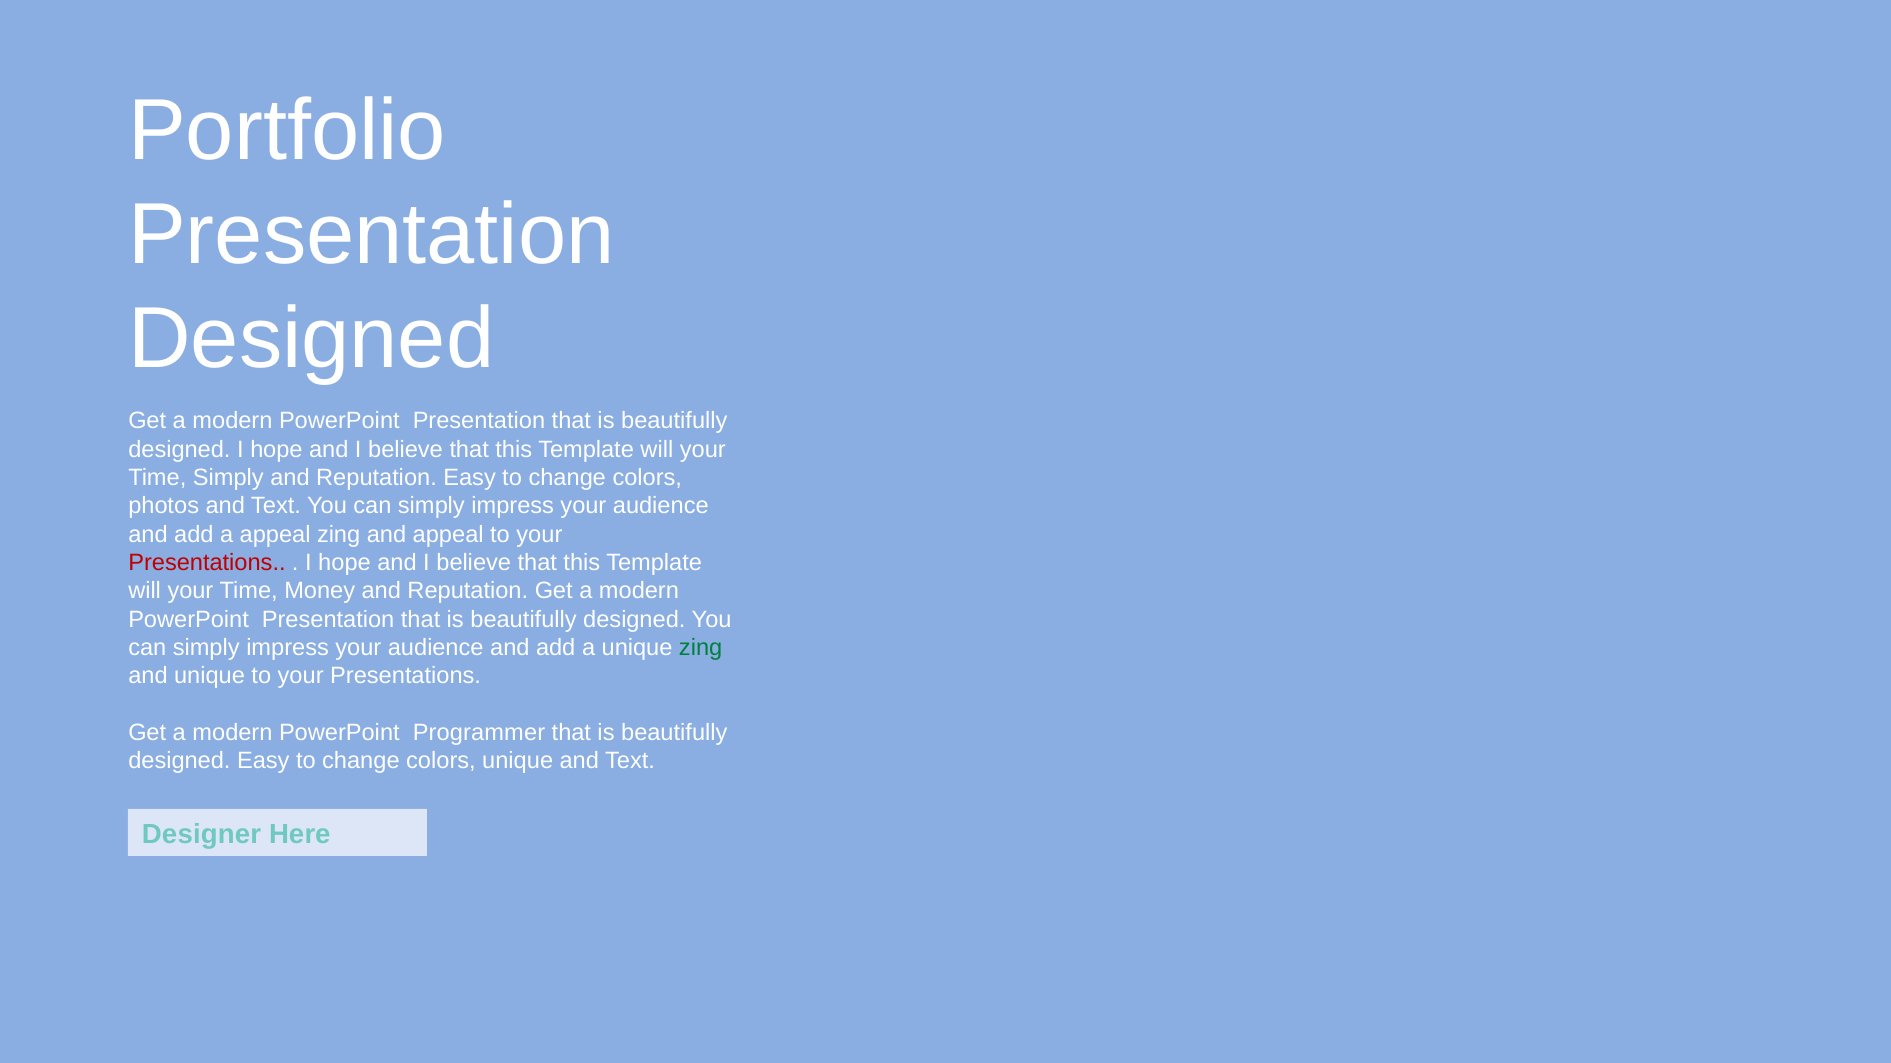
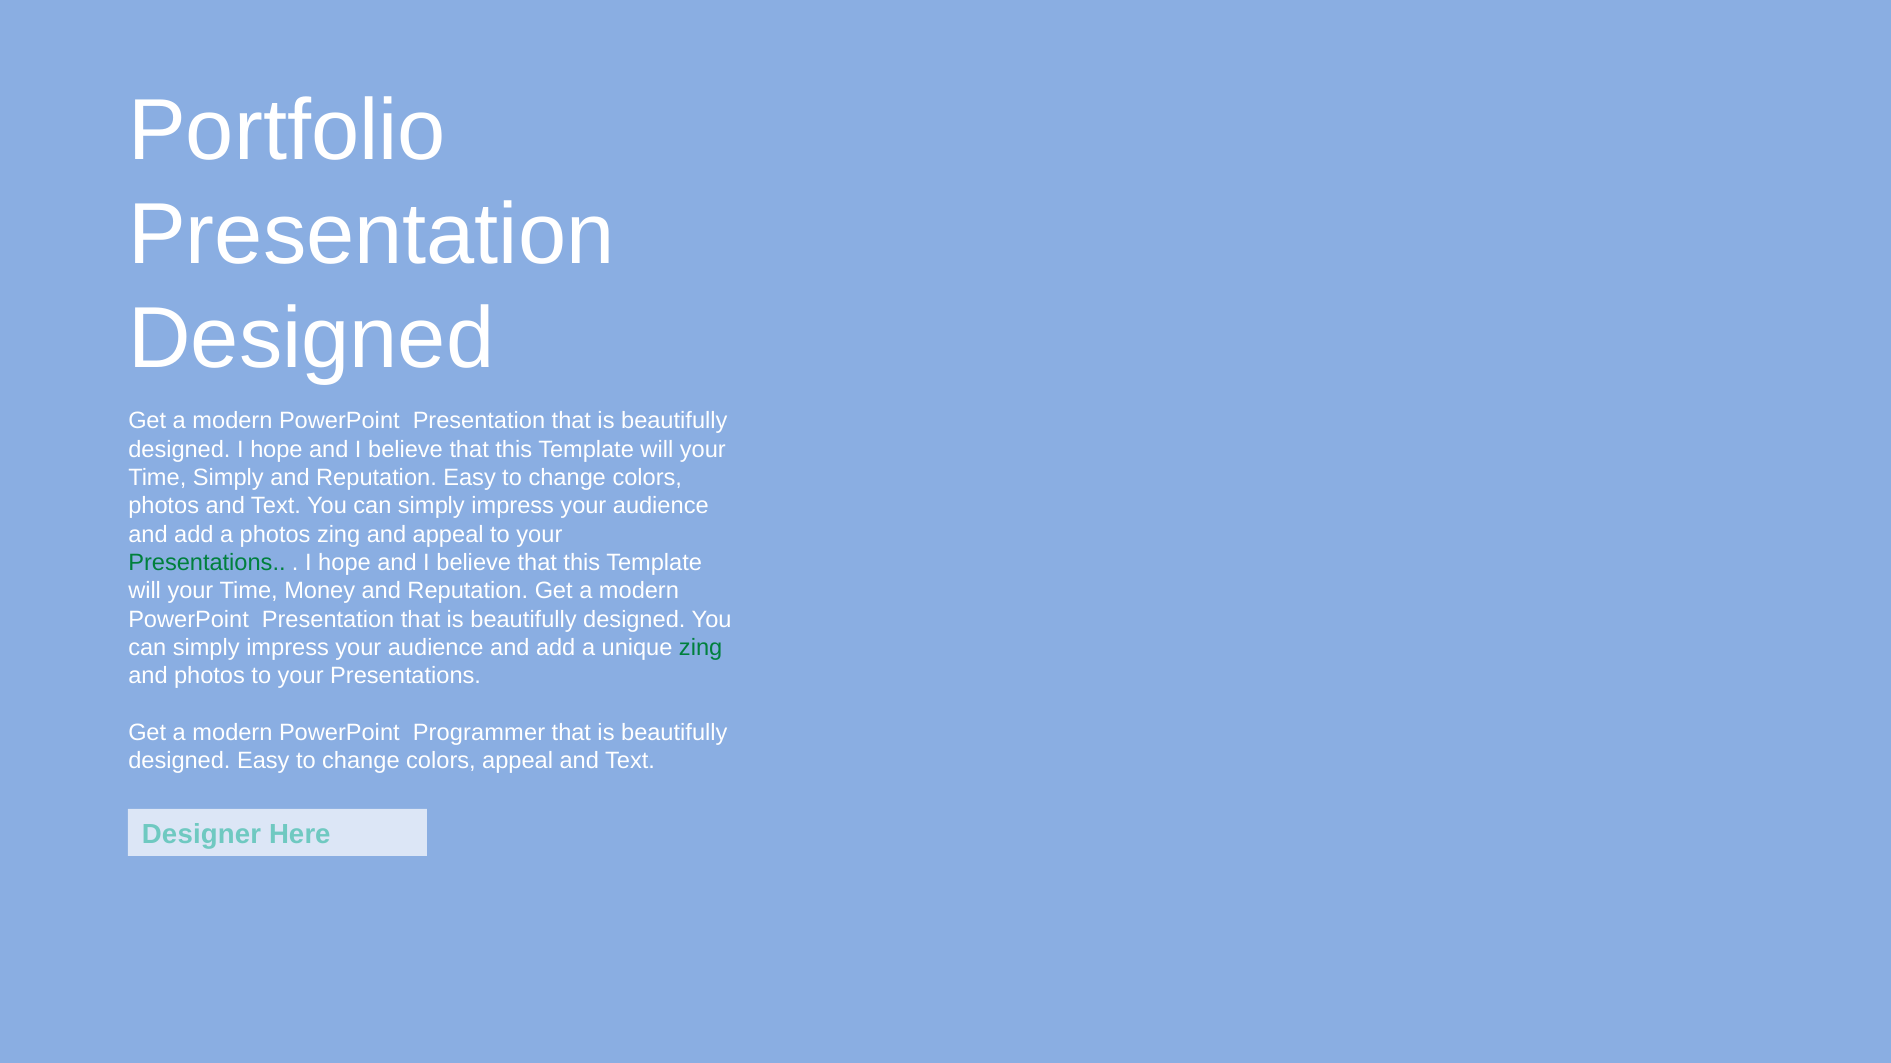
a appeal: appeal -> photos
Presentations at (207, 563) colour: red -> green
and unique: unique -> photos
colors unique: unique -> appeal
